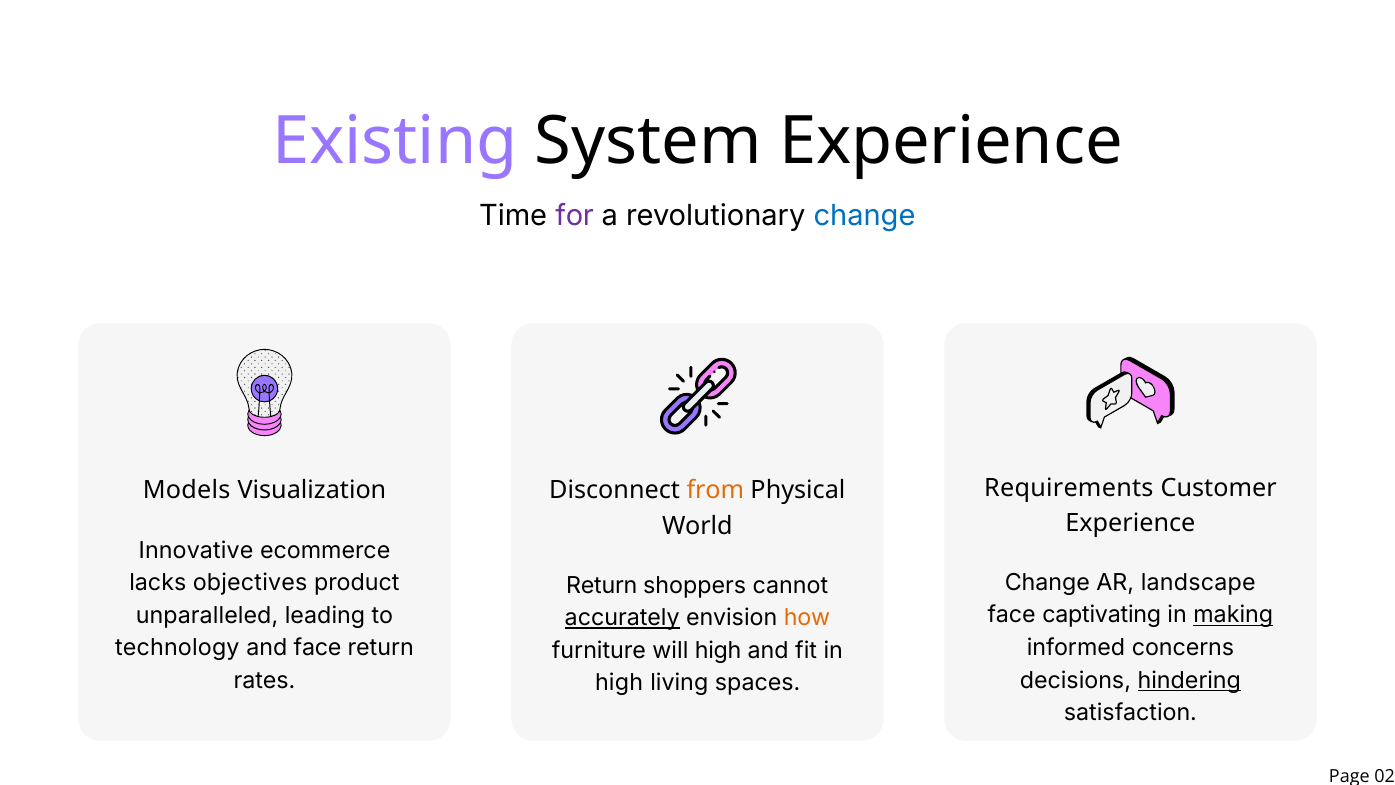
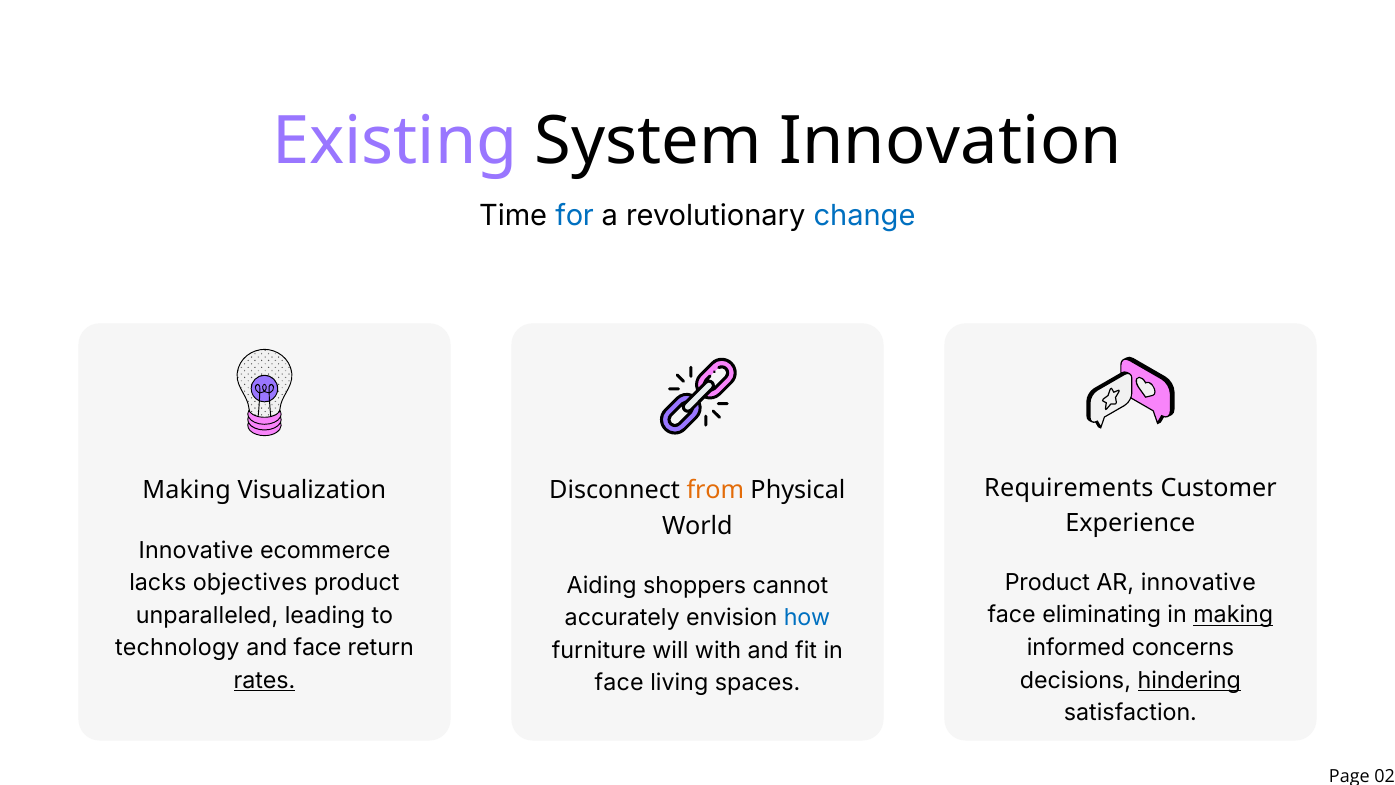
System Experience: Experience -> Innovation
for colour: purple -> blue
Models at (187, 490): Models -> Making
Change at (1047, 582): Change -> Product
AR landscape: landscape -> innovative
Return at (602, 585): Return -> Aiding
captivating: captivating -> eliminating
accurately underline: present -> none
how colour: orange -> blue
will high: high -> with
rates underline: none -> present
high at (619, 683): high -> face
